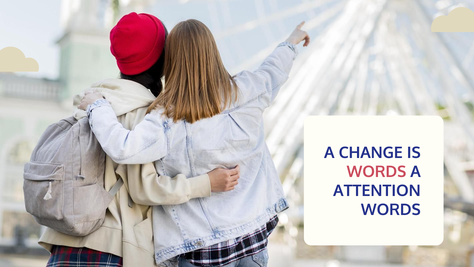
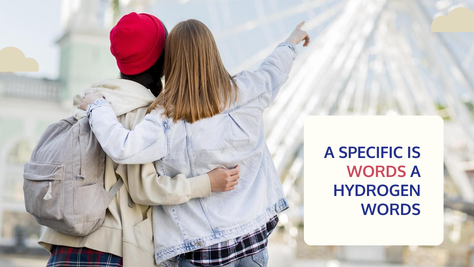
CHANGE: CHANGE -> SPECIFIC
ATTENTION: ATTENTION -> HYDROGEN
